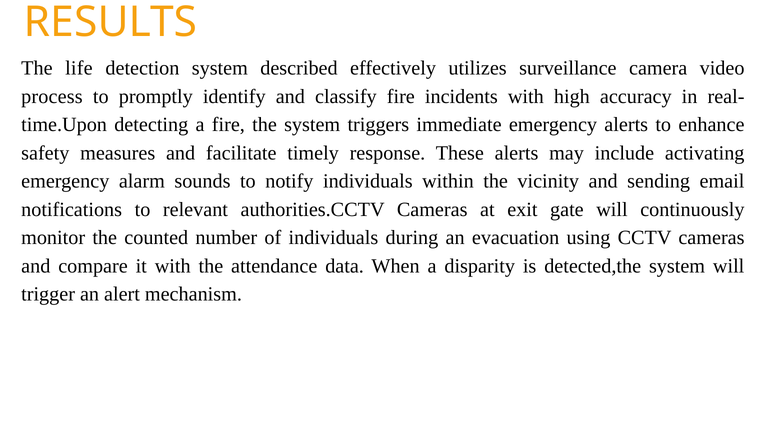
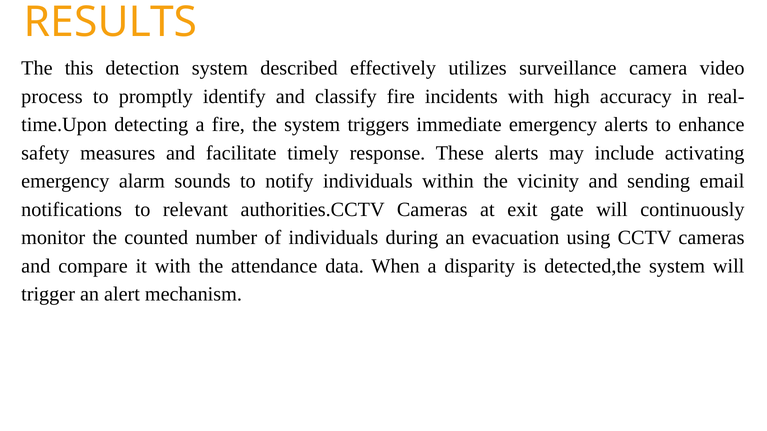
life: life -> this
